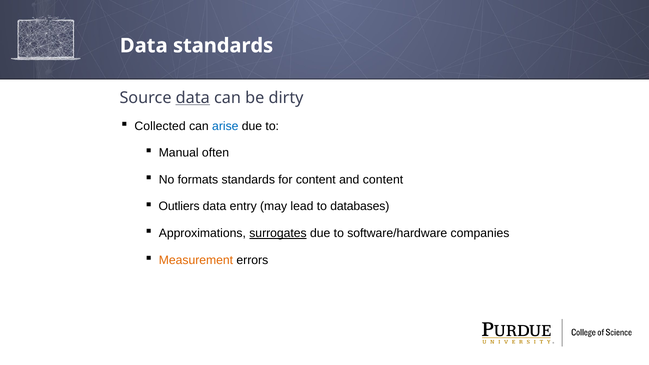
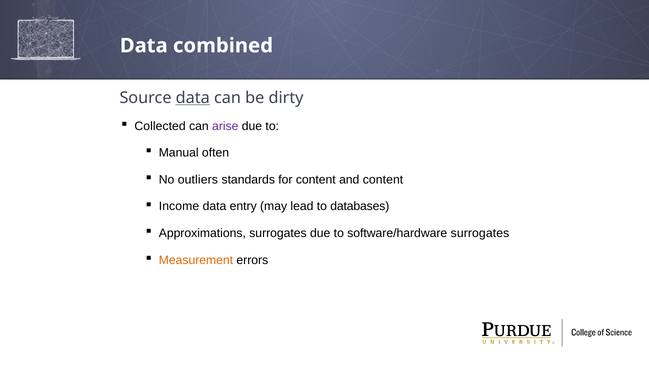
Data standards: standards -> combined
arise colour: blue -> purple
formats: formats -> outliers
Outliers: Outliers -> Income
surrogates at (278, 233) underline: present -> none
software/hardware companies: companies -> surrogates
